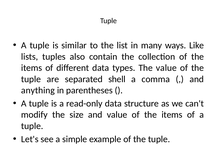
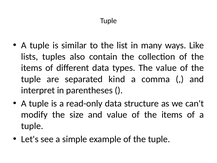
shell: shell -> kind
anything: anything -> interpret
